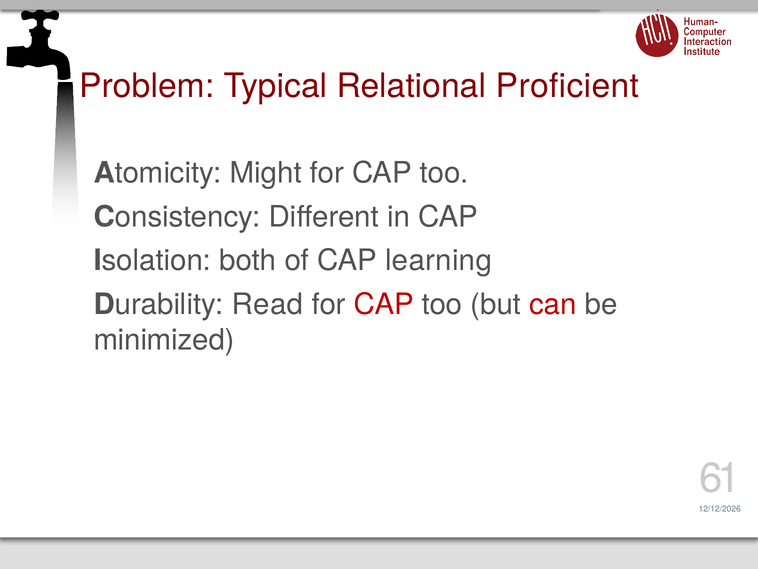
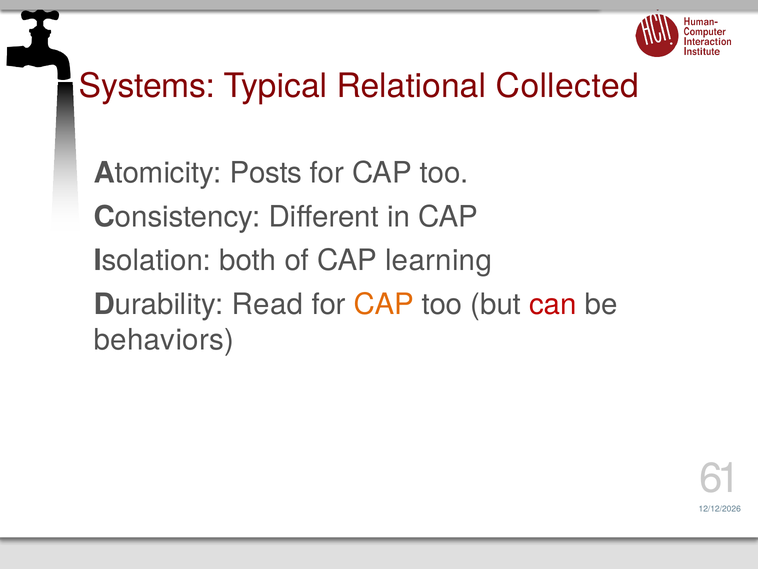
Problem: Problem -> Systems
Proficient: Proficient -> Collected
Might: Might -> Posts
CAP at (384, 304) colour: red -> orange
minimized: minimized -> behaviors
